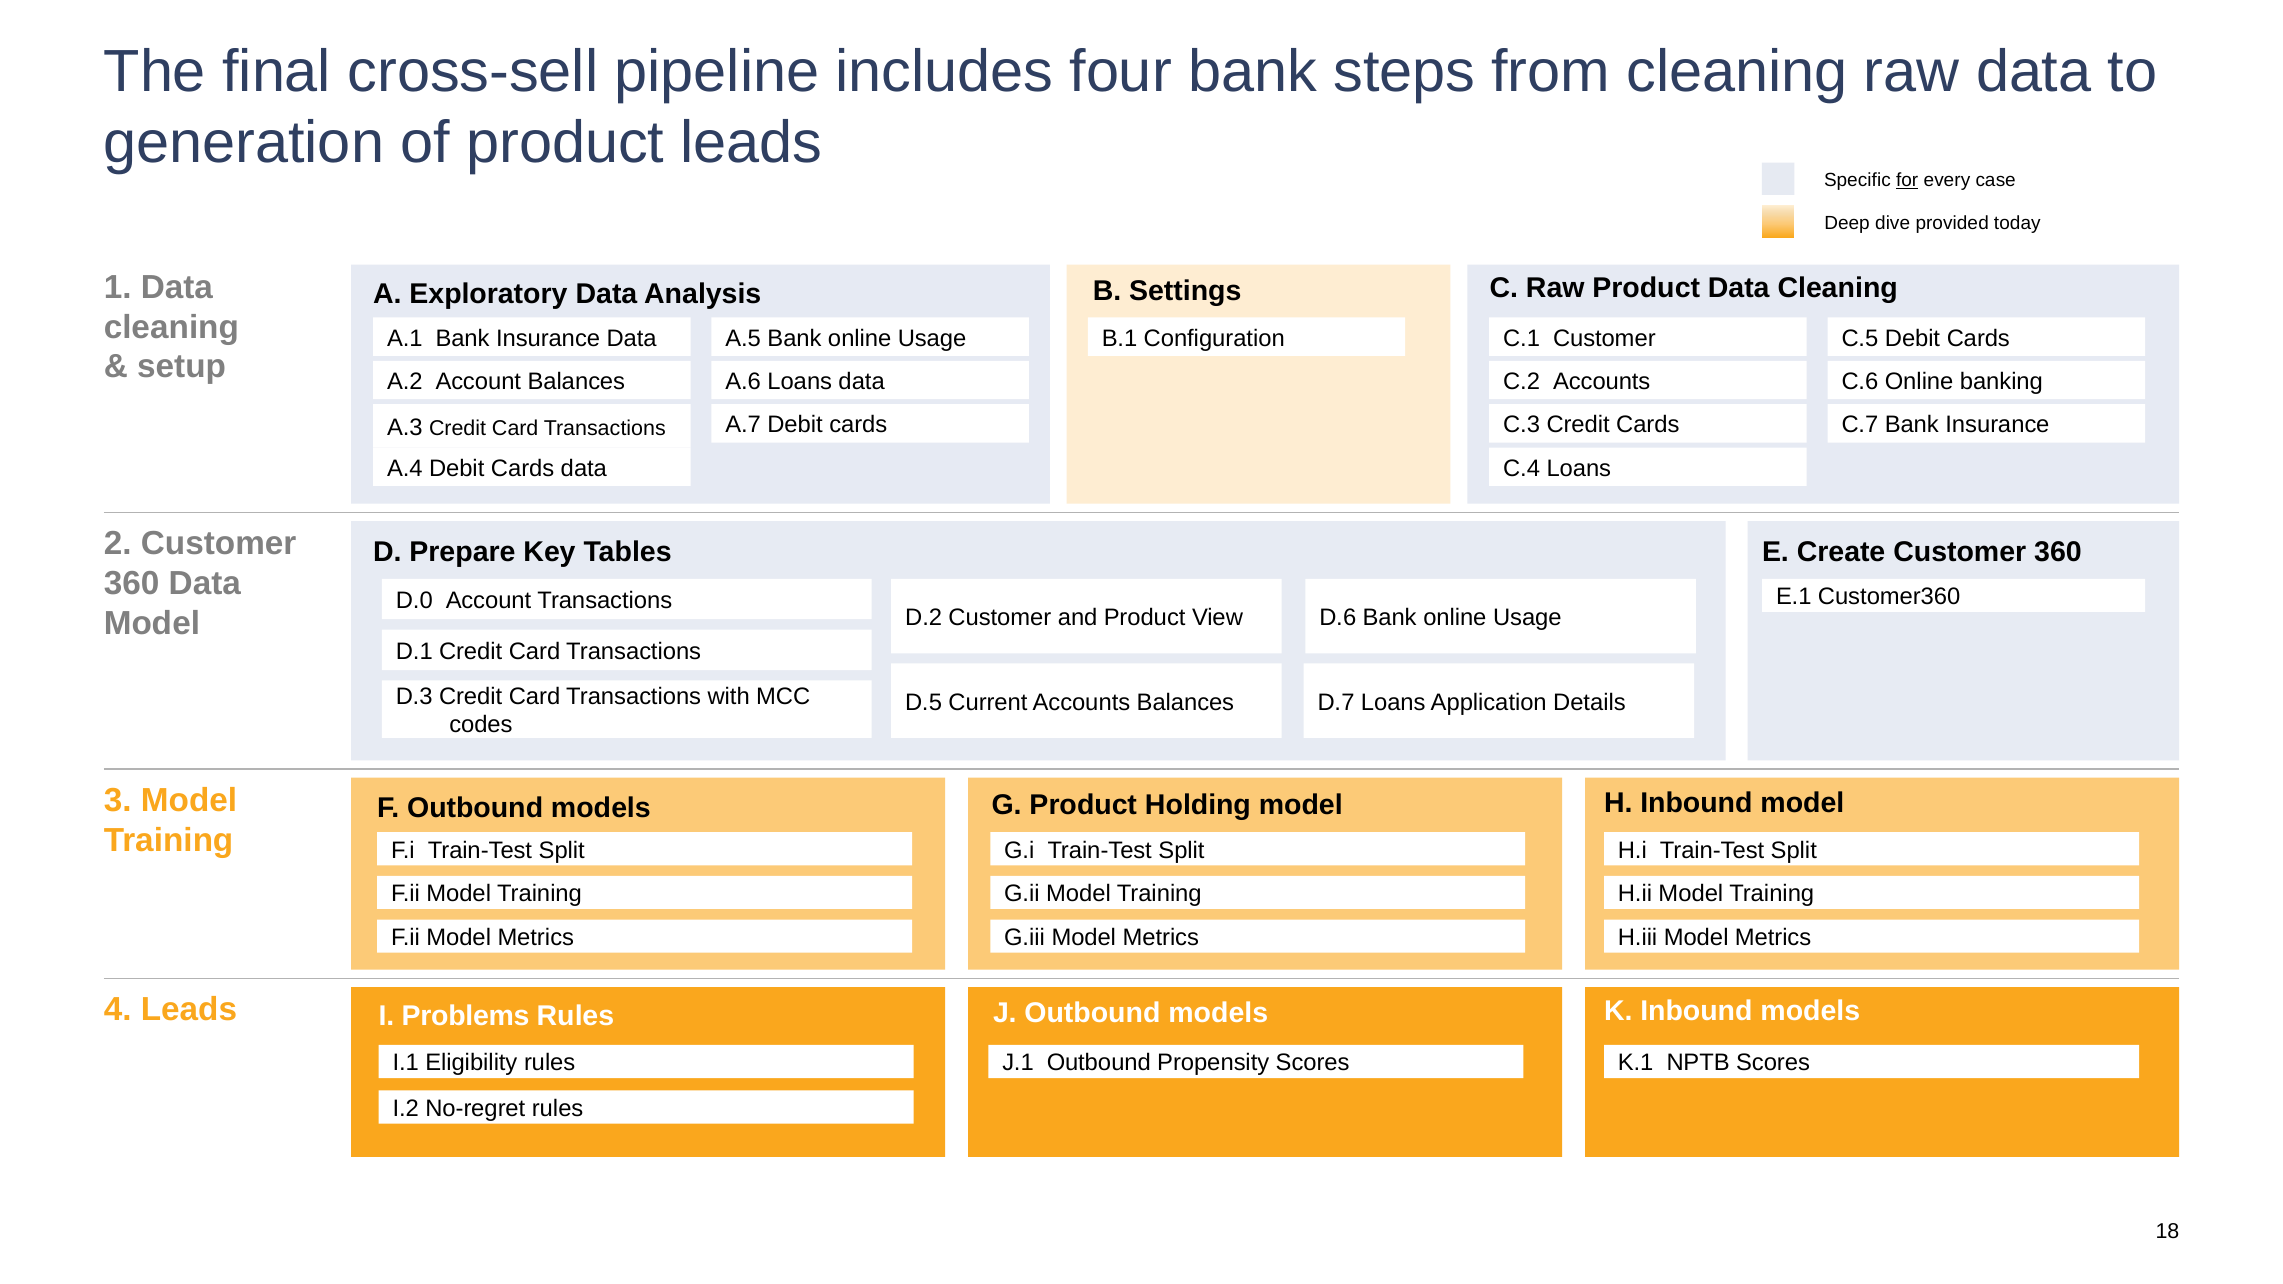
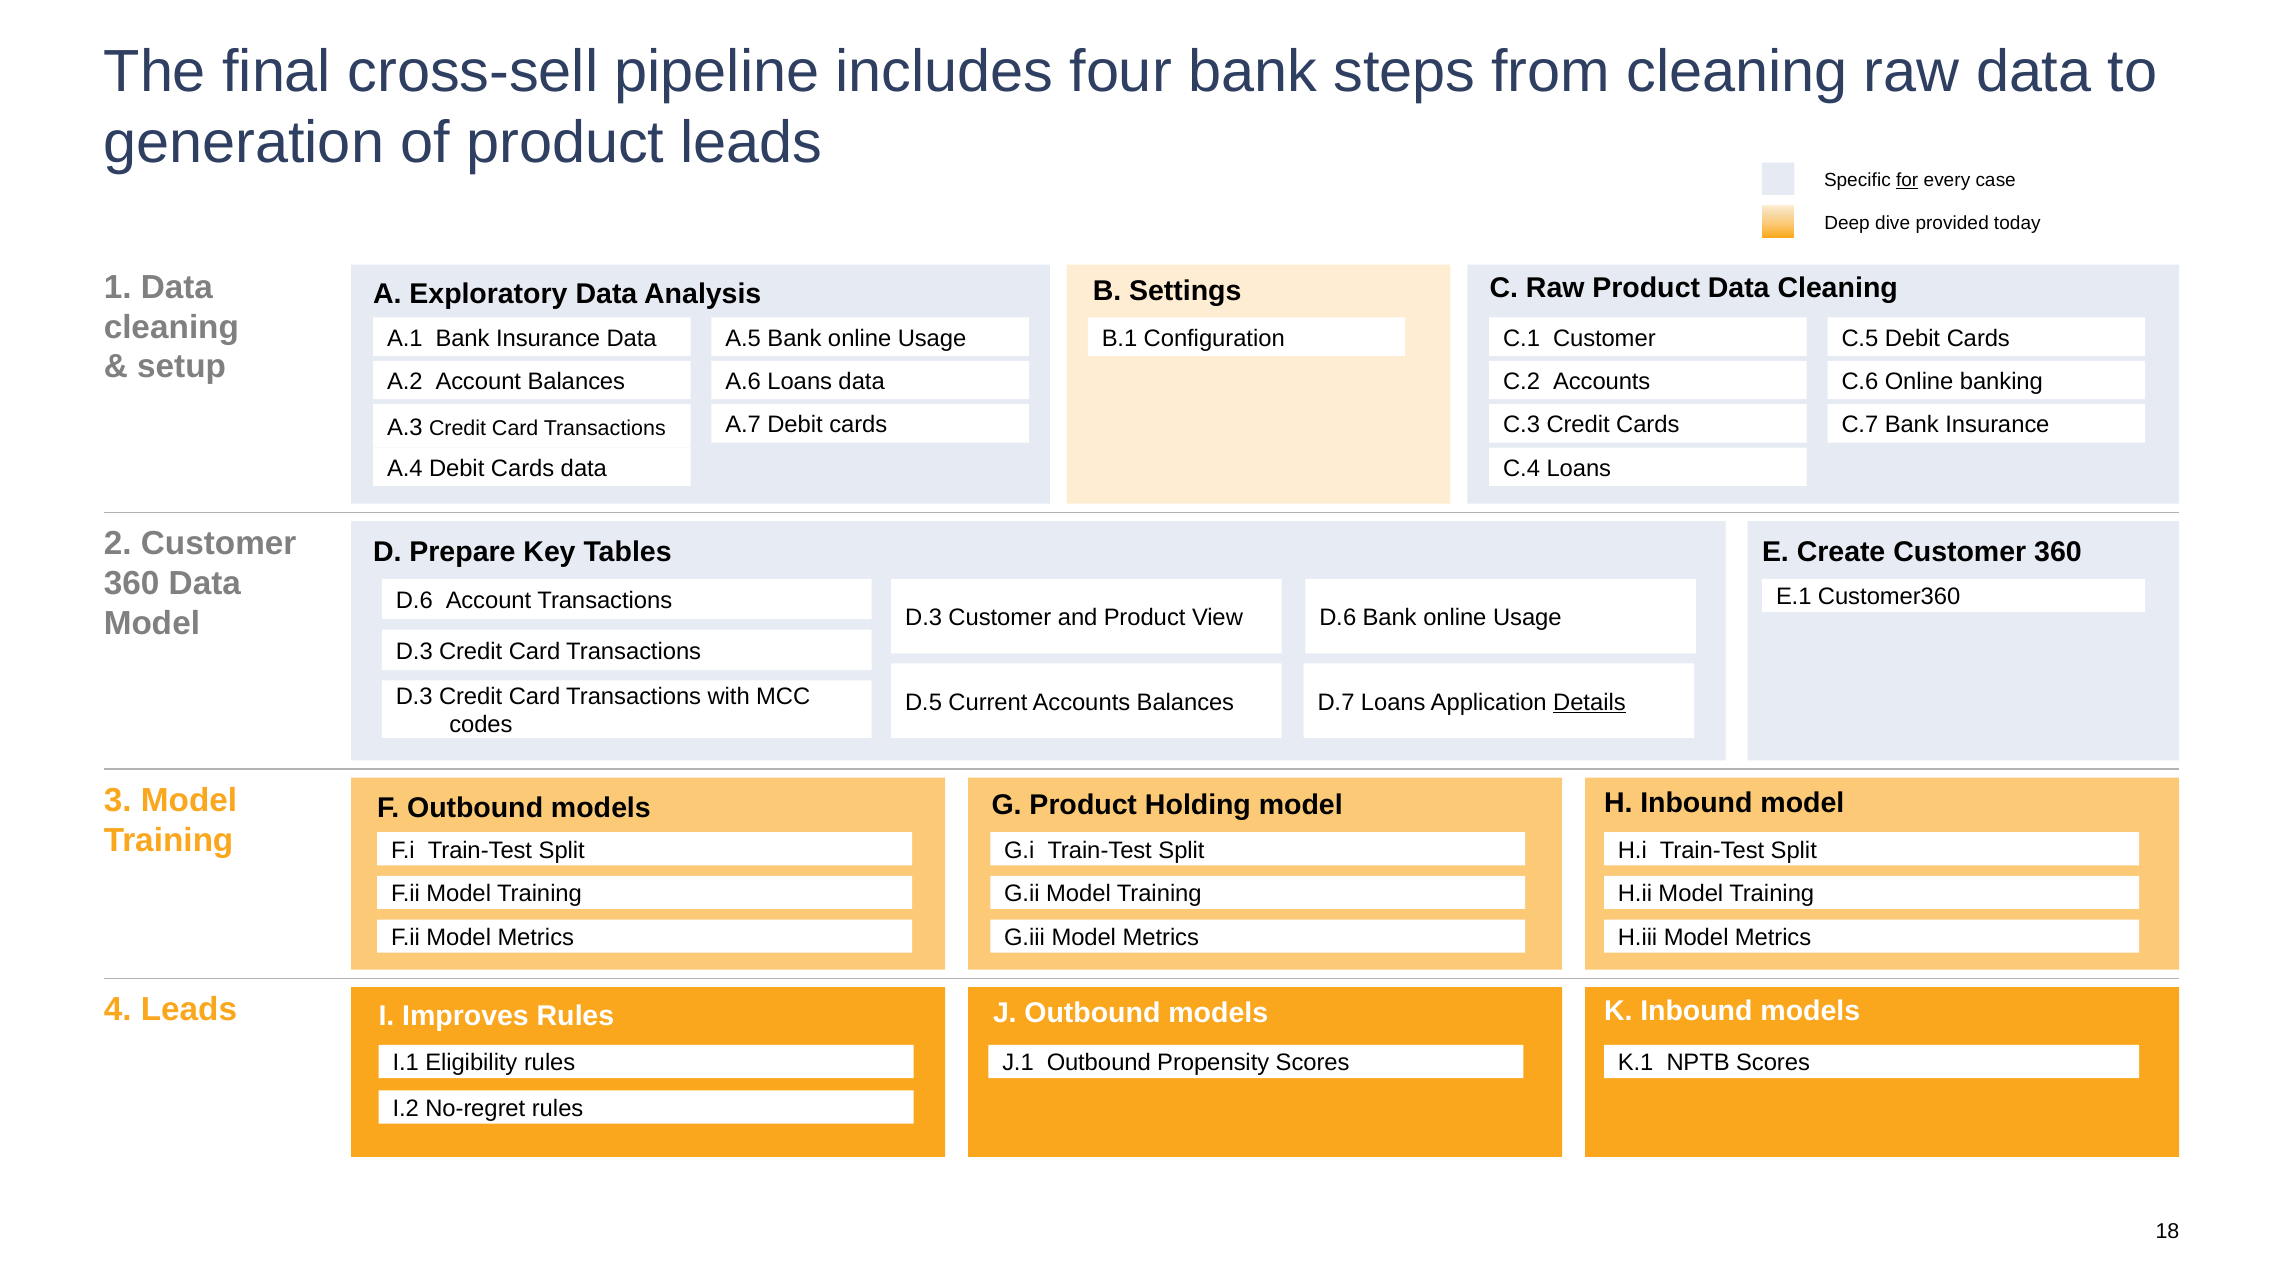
D.0 at (414, 601): D.0 -> D.6
D.2 at (924, 618): D.2 -> D.3
D.1 at (414, 652): D.1 -> D.3
Details underline: none -> present
Problems: Problems -> Improves
